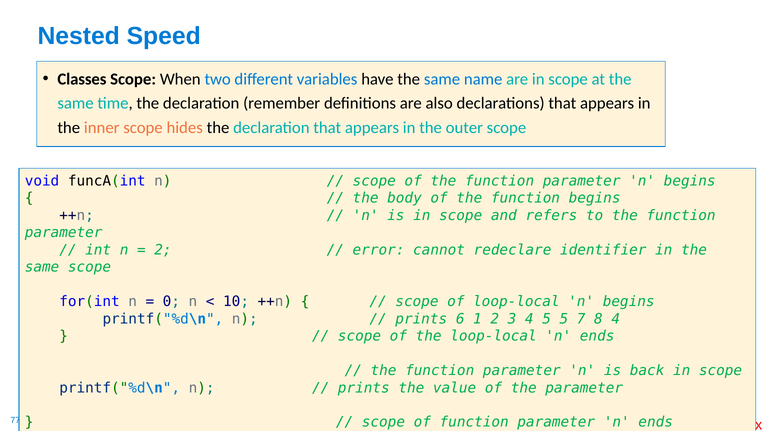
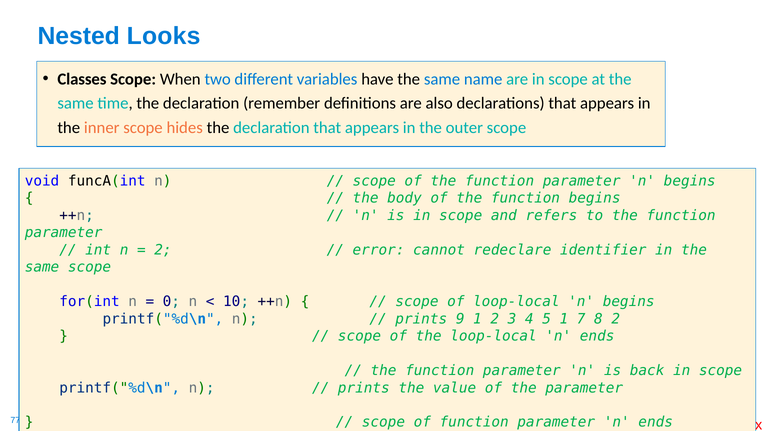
Speed: Speed -> Looks
6: 6 -> 9
5 5: 5 -> 1
8 4: 4 -> 2
